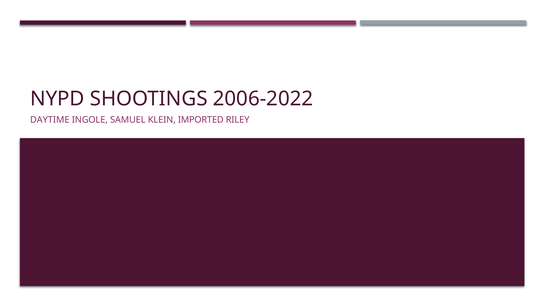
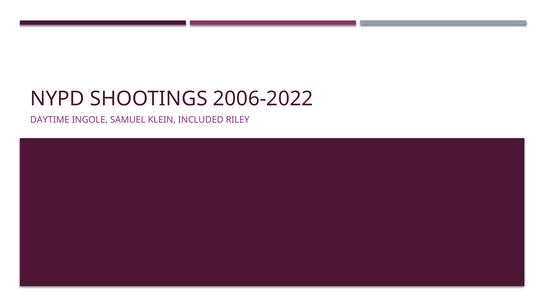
IMPORTED: IMPORTED -> INCLUDED
